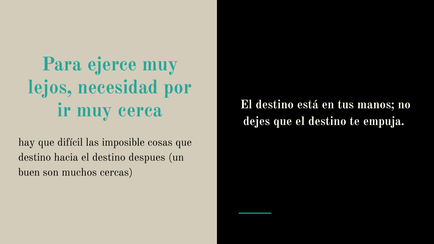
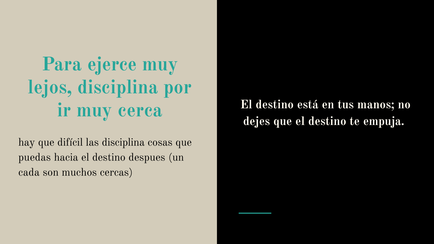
lejos necesidad: necesidad -> disciplina
las imposible: imposible -> disciplina
destino at (35, 157): destino -> puedas
buen: buen -> cada
